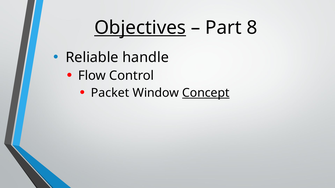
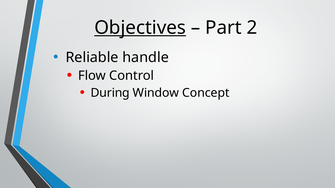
8: 8 -> 2
Packet: Packet -> During
Concept underline: present -> none
